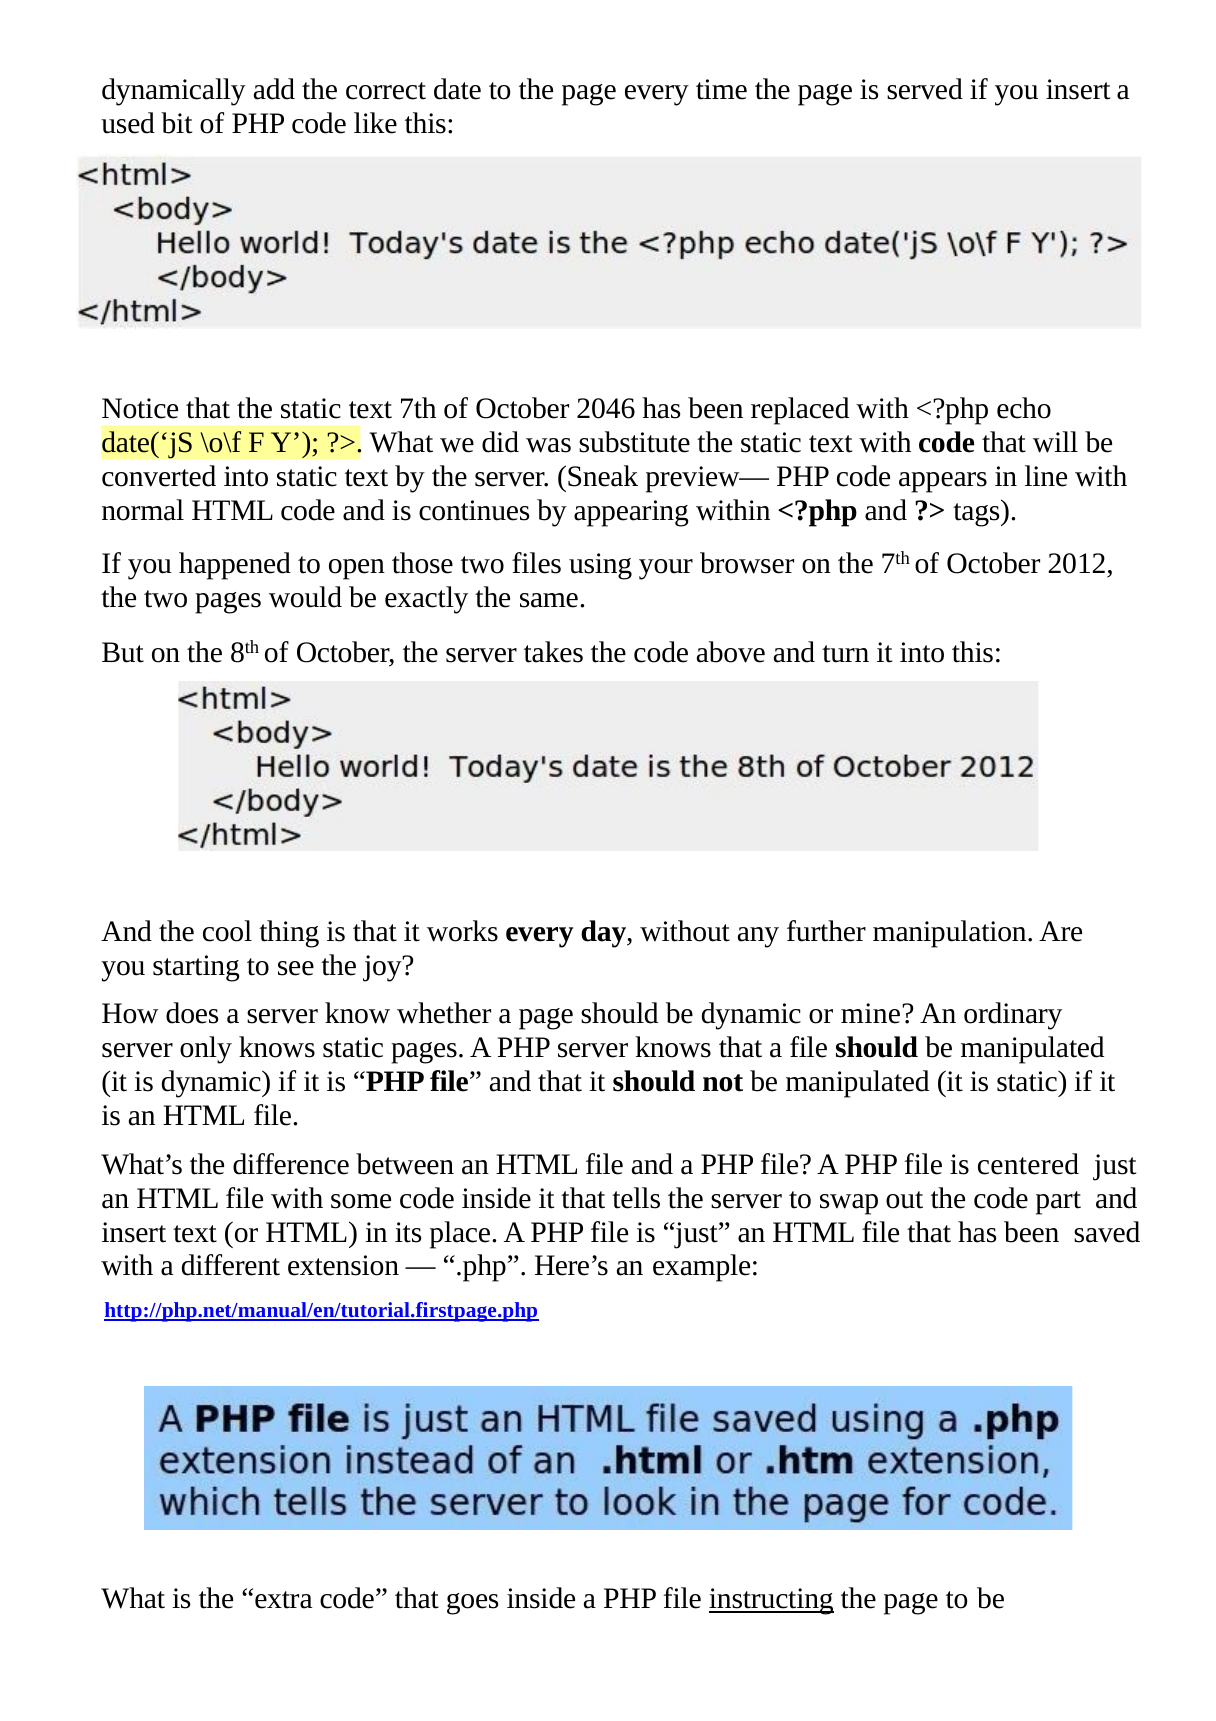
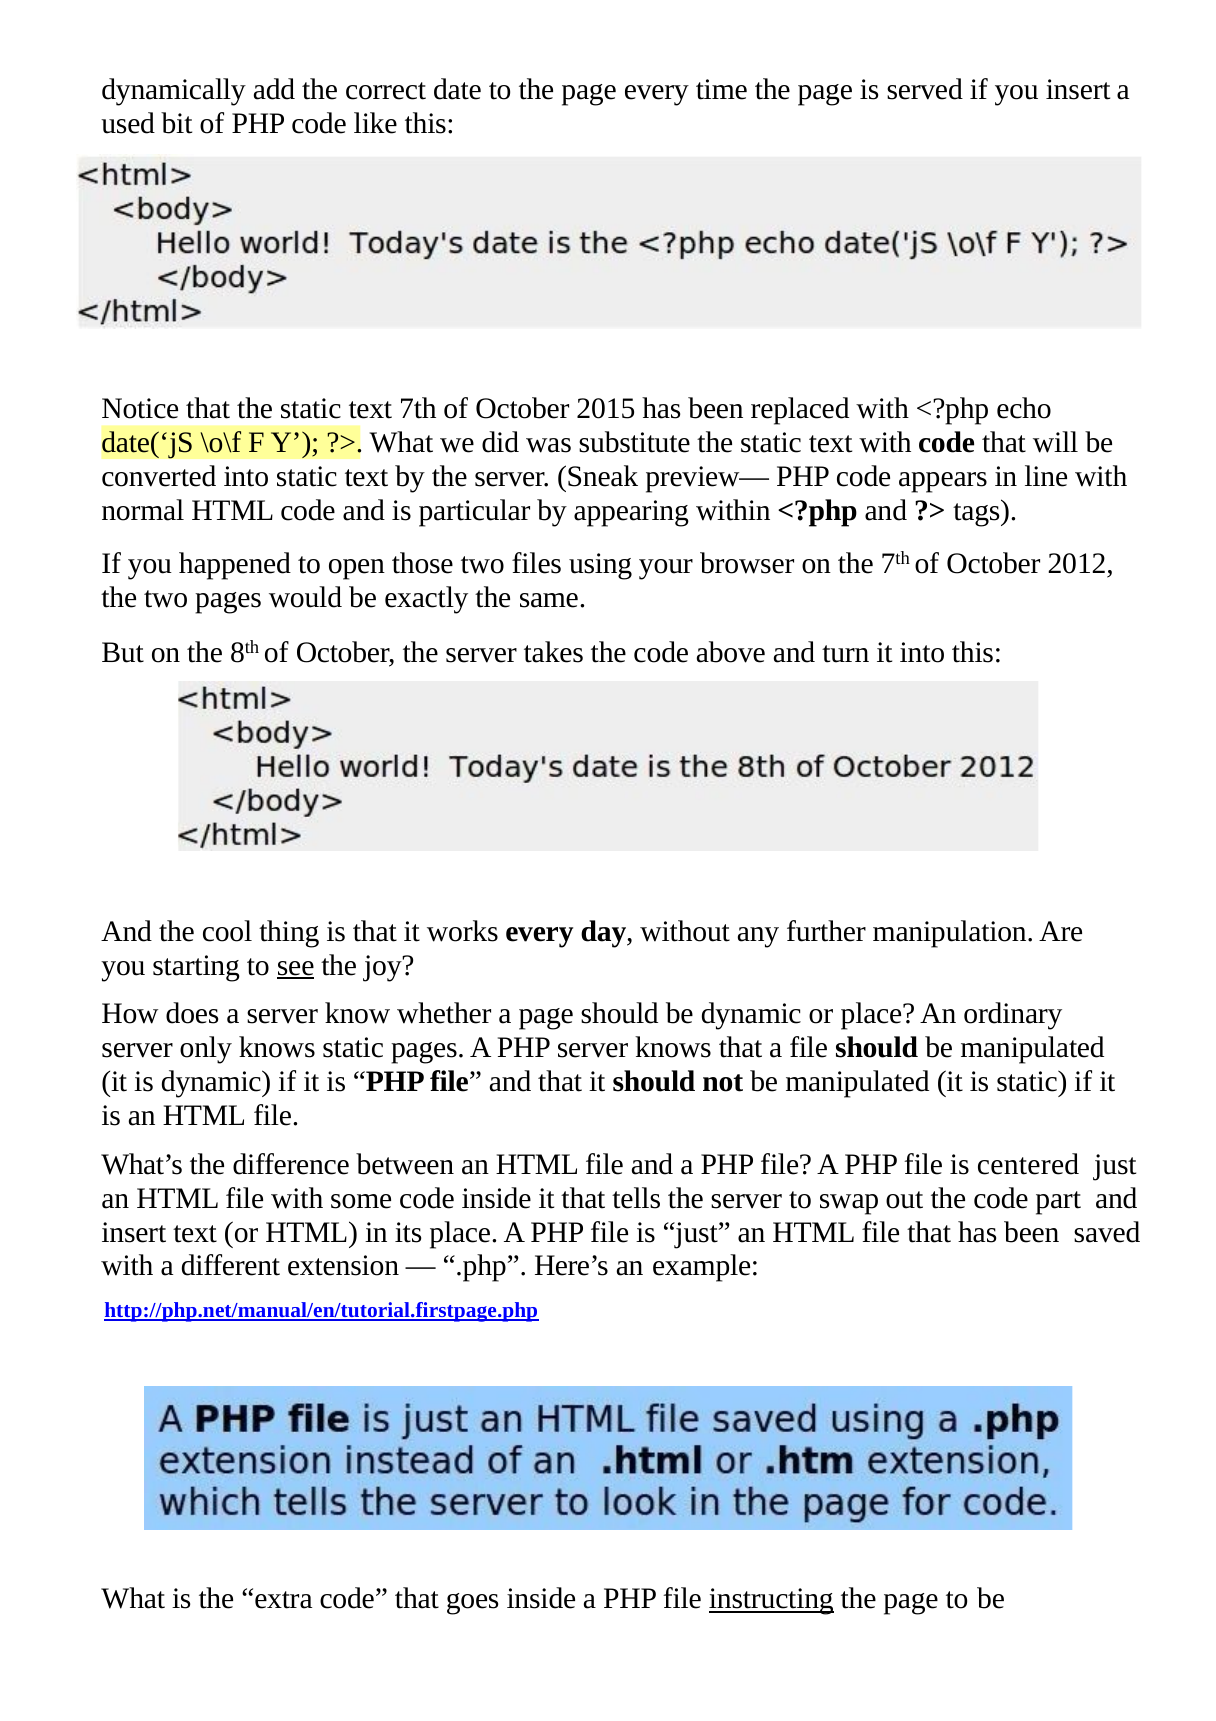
2046: 2046 -> 2015
continues: continues -> particular
see underline: none -> present
or mine: mine -> place
